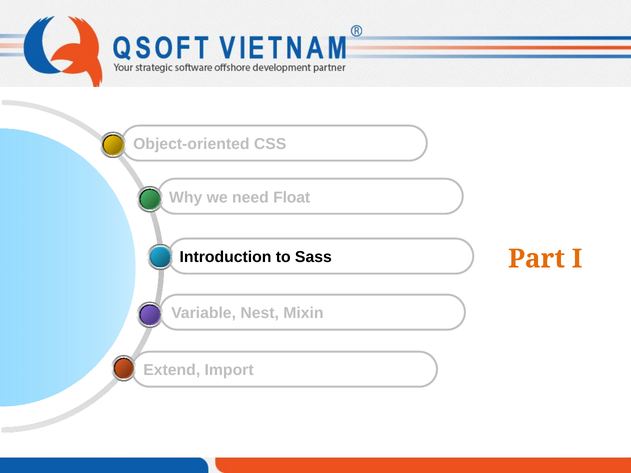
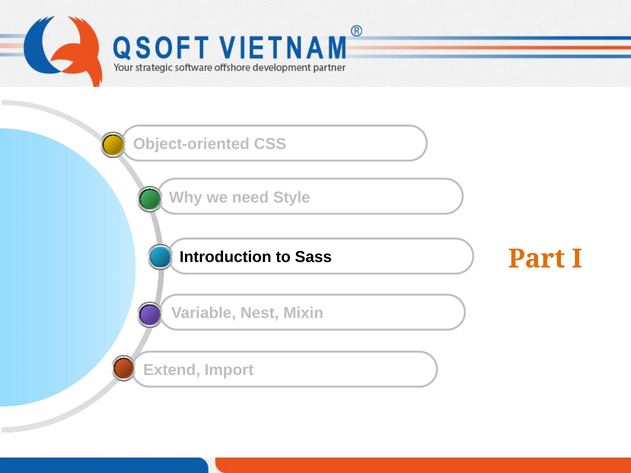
Float: Float -> Style
